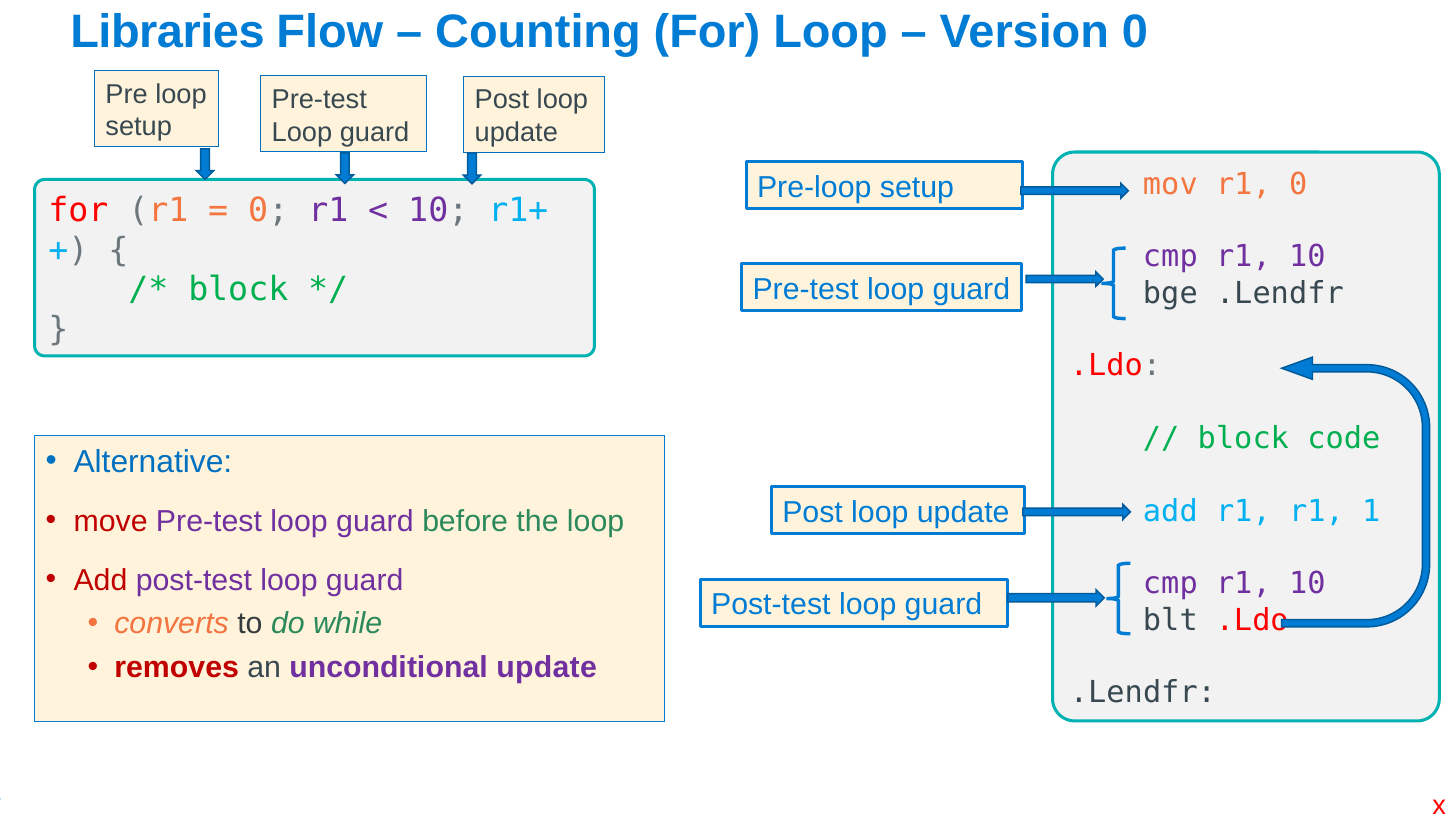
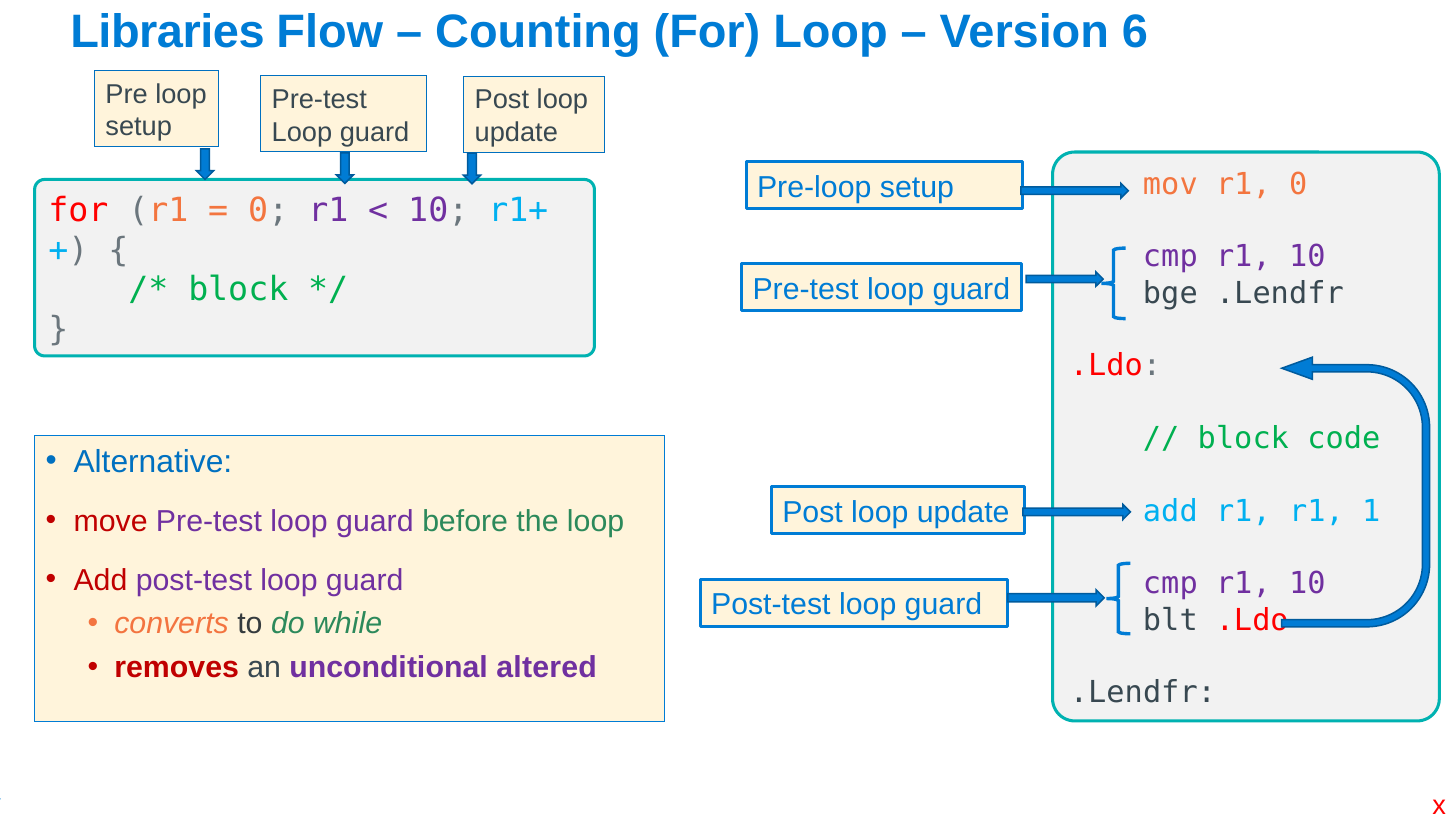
Version 0: 0 -> 6
unconditional update: update -> altered
